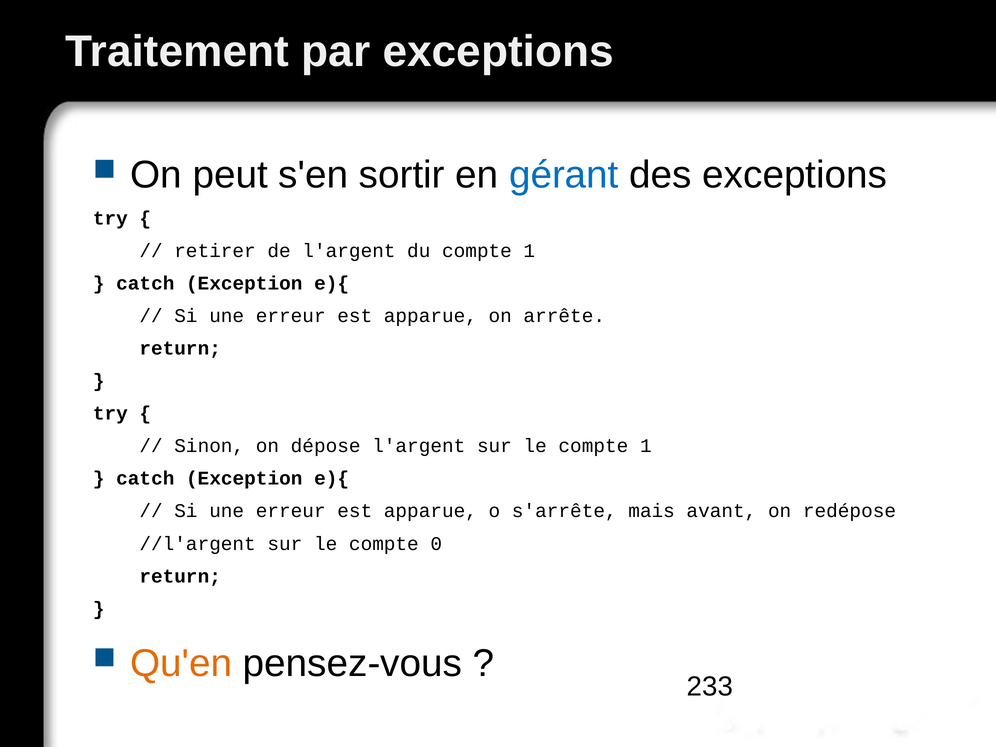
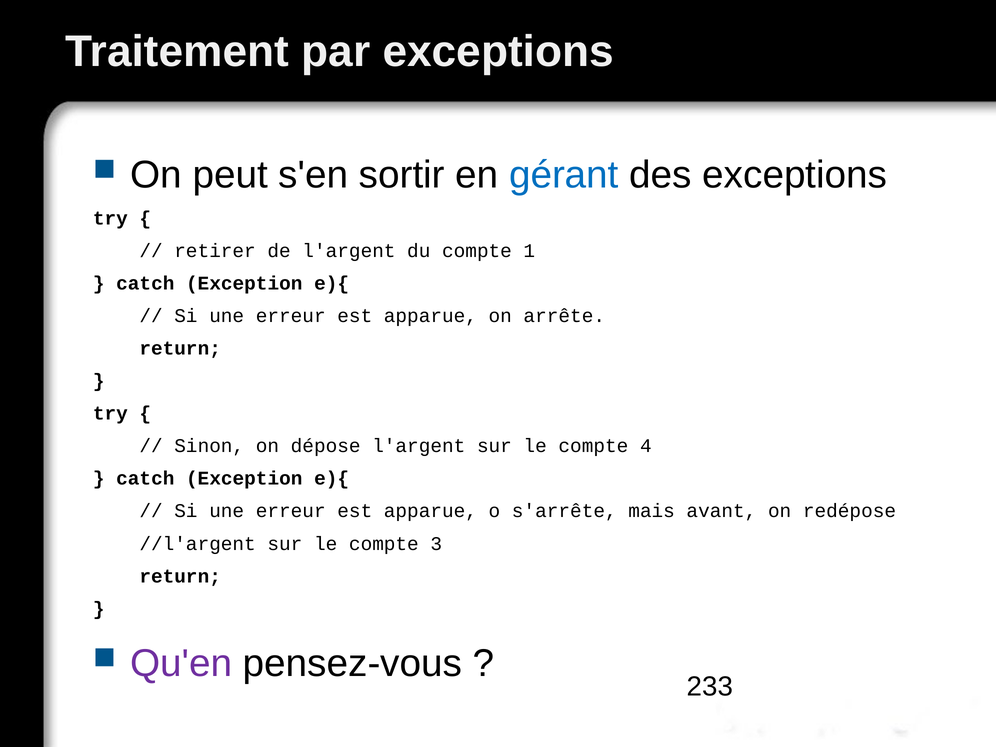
le compte 1: 1 -> 4
0: 0 -> 3
Qu'en colour: orange -> purple
